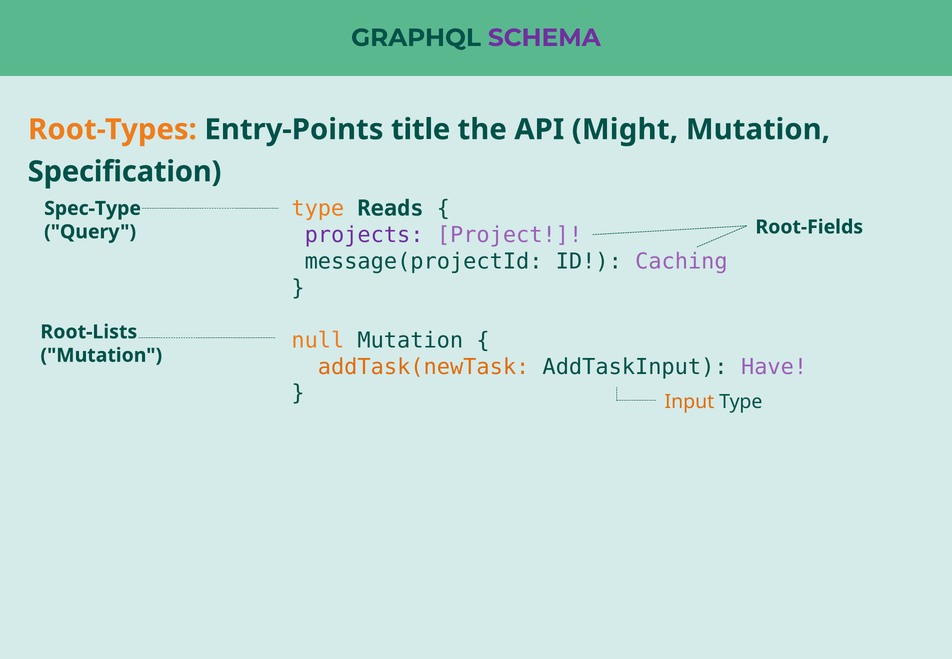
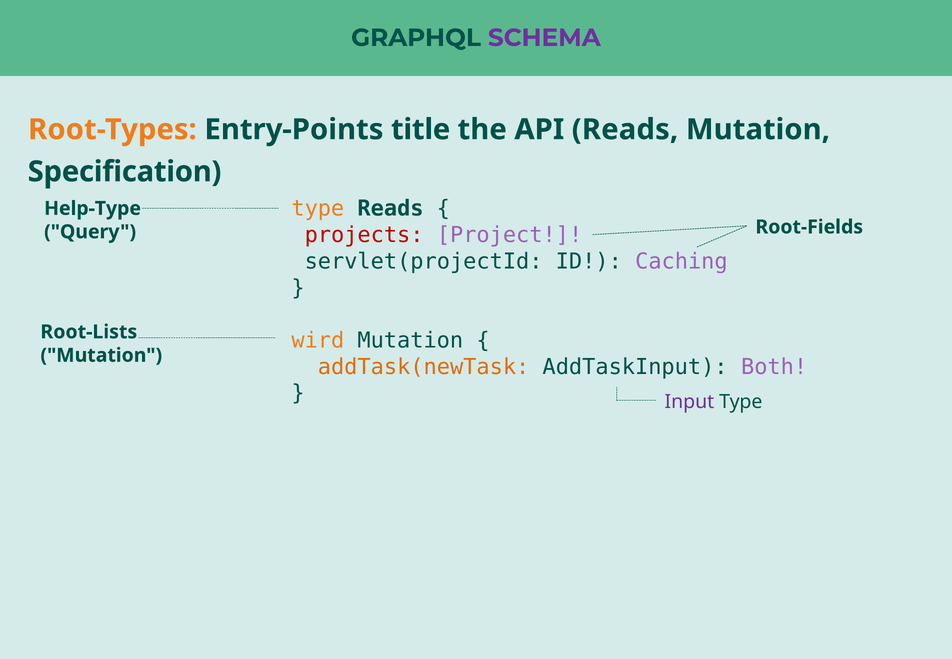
API Might: Might -> Reads
Spec-Type: Spec-Type -> Help-Type
projects colour: purple -> red
message(projectId: message(projectId -> servlet(projectId
null: null -> wird
Have: Have -> Both
Input colour: orange -> purple
